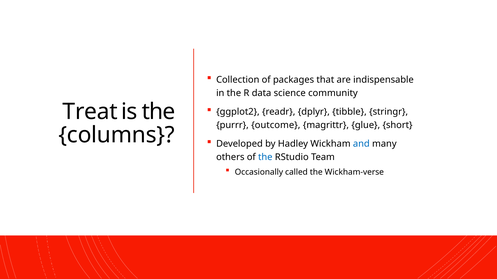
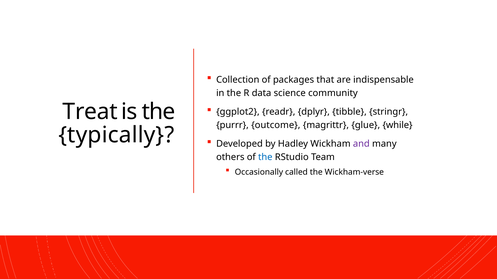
short: short -> while
columns: columns -> typically
and colour: blue -> purple
